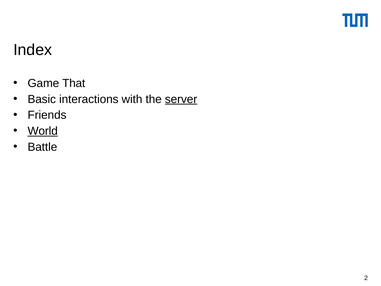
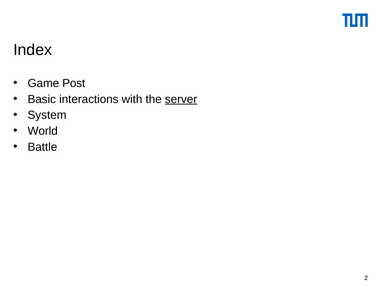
That: That -> Post
Friends: Friends -> System
World underline: present -> none
